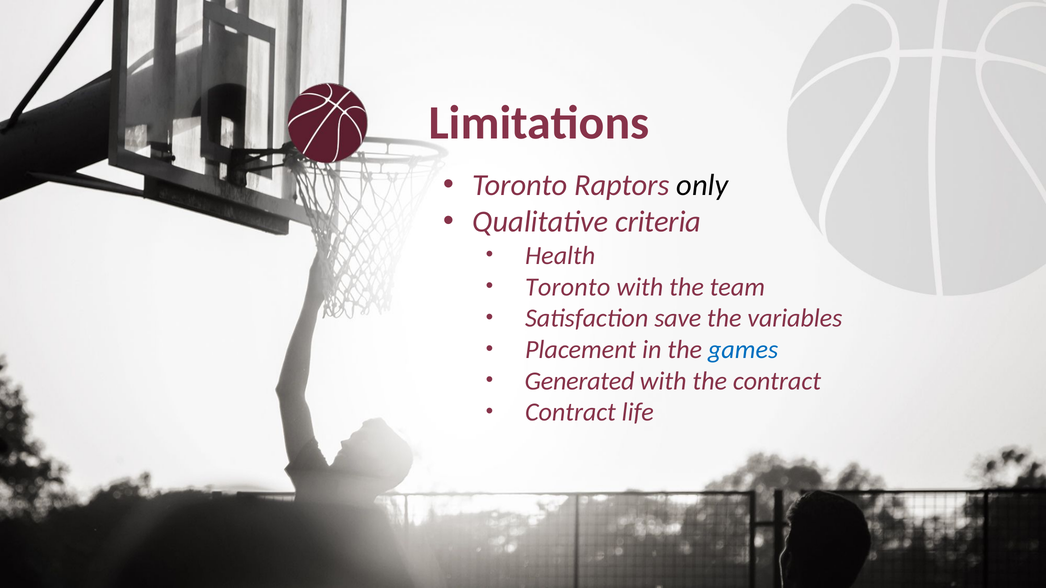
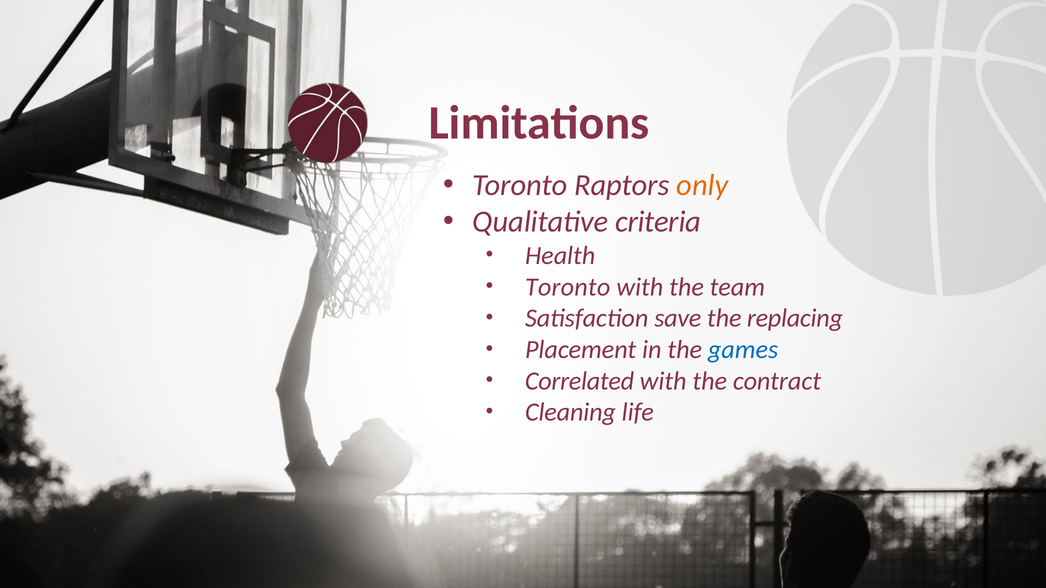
only colour: black -> orange
variables: variables -> replacing
Generated: Generated -> Correlated
Contract at (570, 413): Contract -> Cleaning
